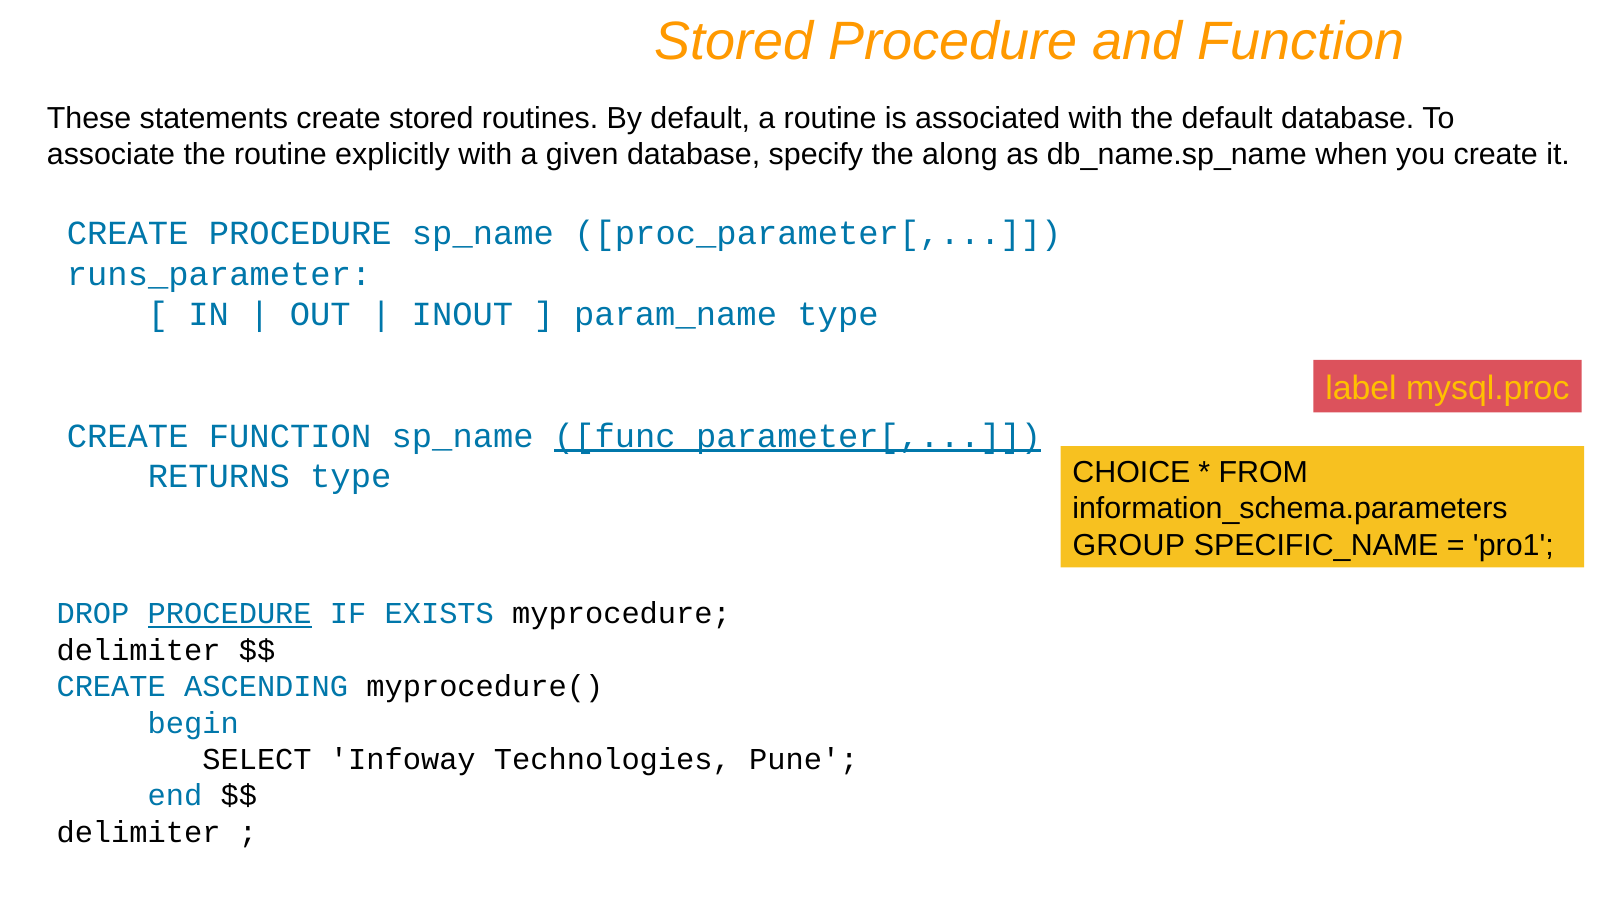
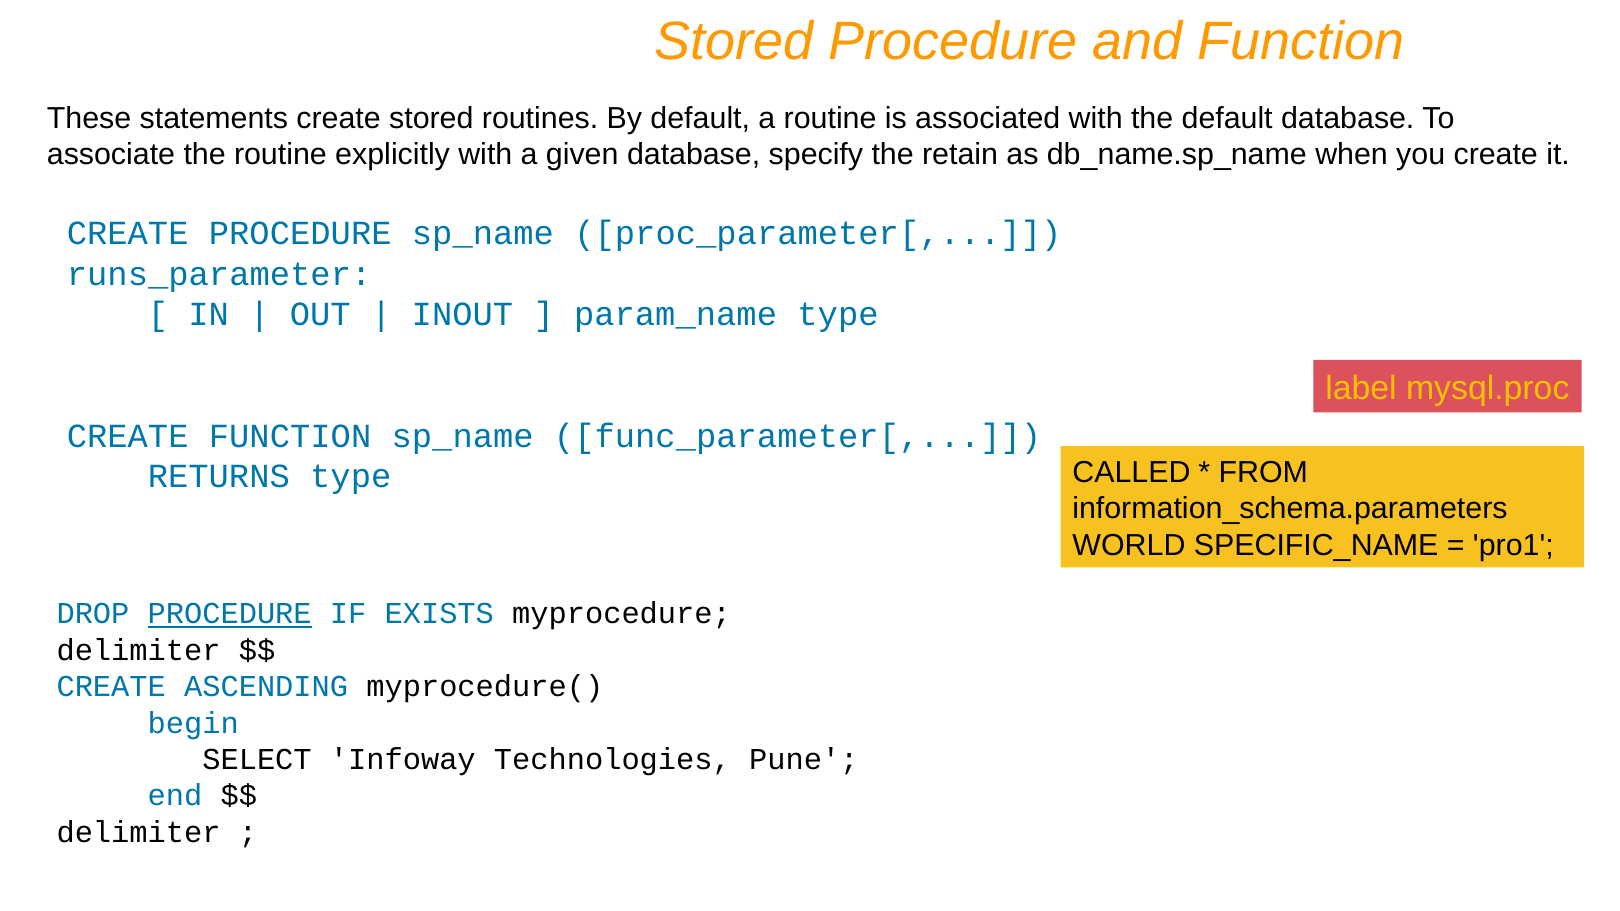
along: along -> retain
func_parameter[ underline: present -> none
CHOICE: CHOICE -> CALLED
GROUP: GROUP -> WORLD
